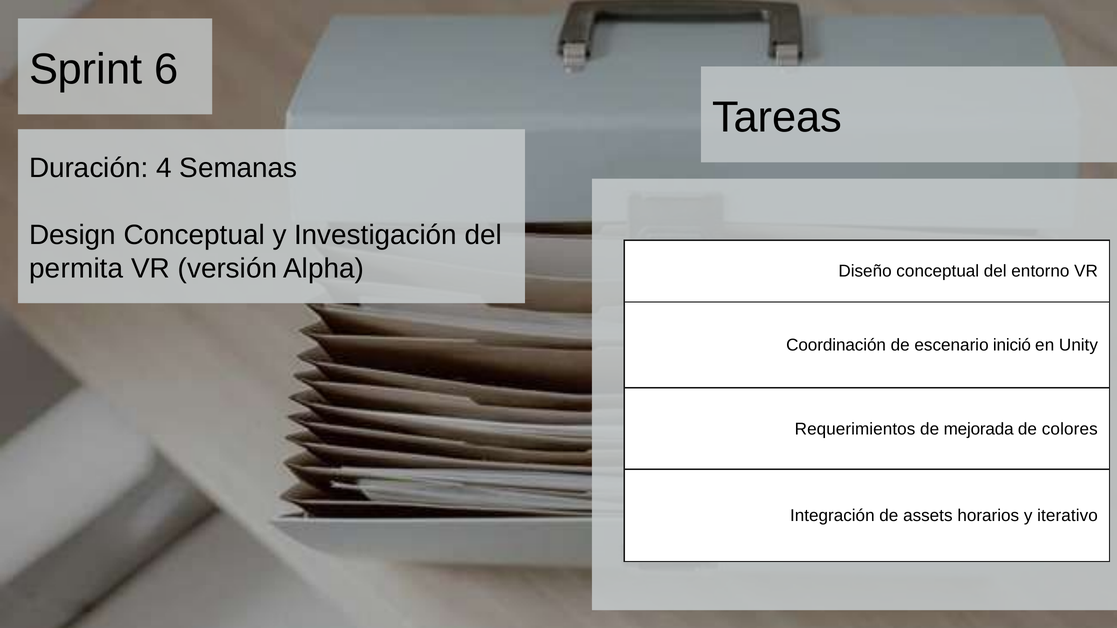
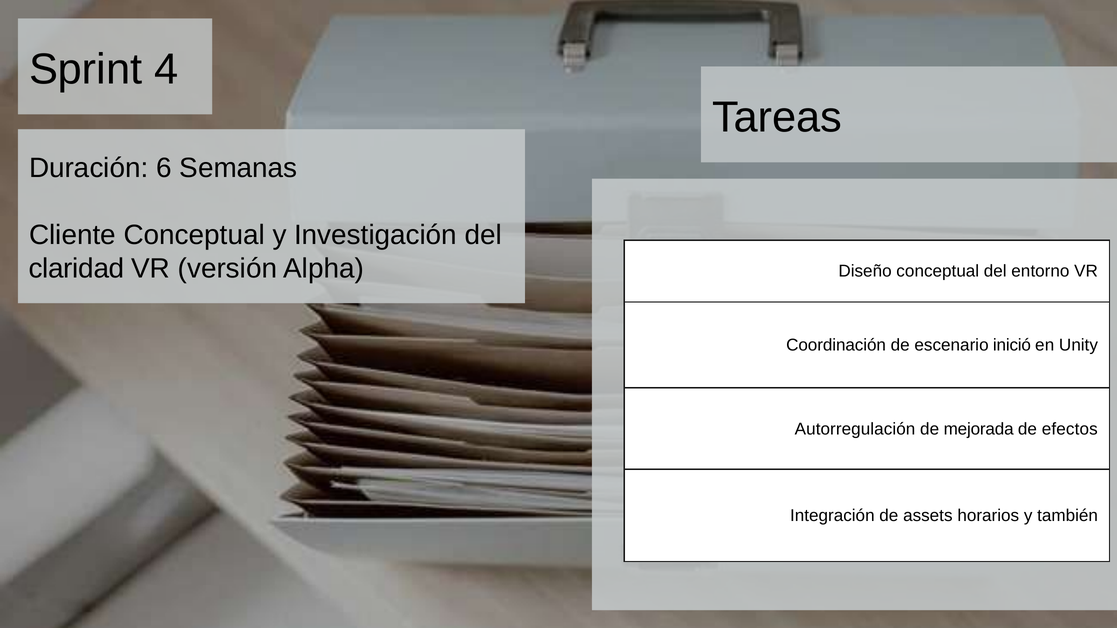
6: 6 -> 4
4: 4 -> 6
Design: Design -> Cliente
permita: permita -> claridad
Requerimientos: Requerimientos -> Autorregulación
colores: colores -> efectos
iterativo: iterativo -> también
